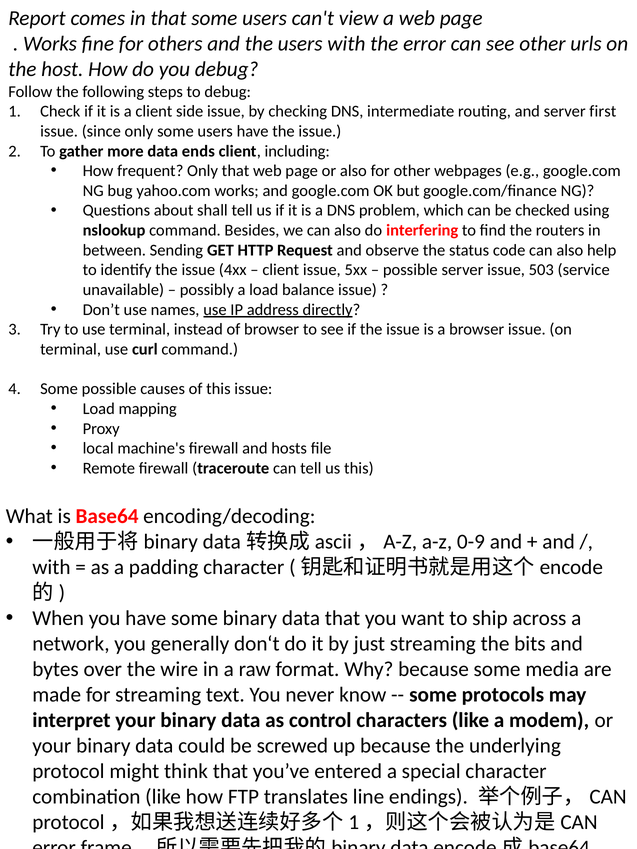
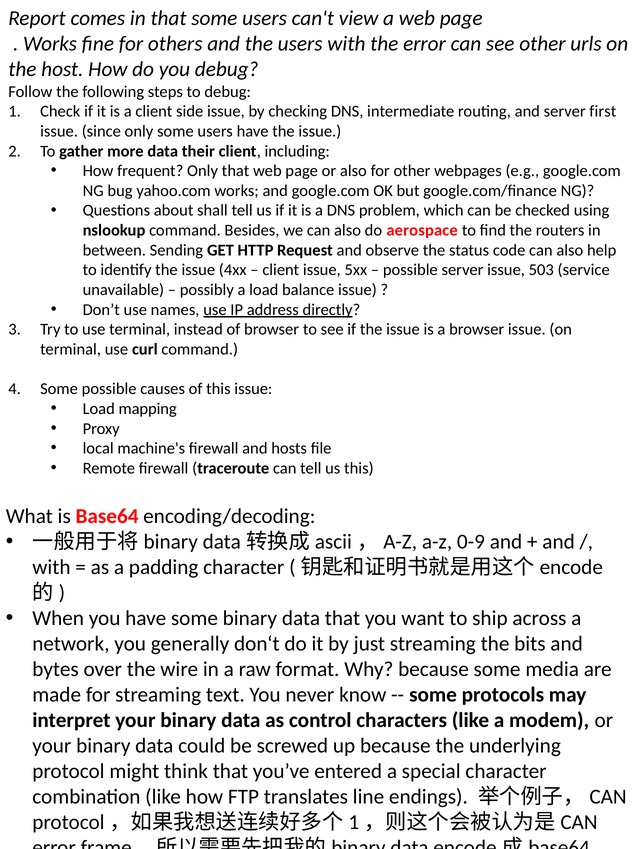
ends: ends -> their
interfering: interfering -> aerospace
